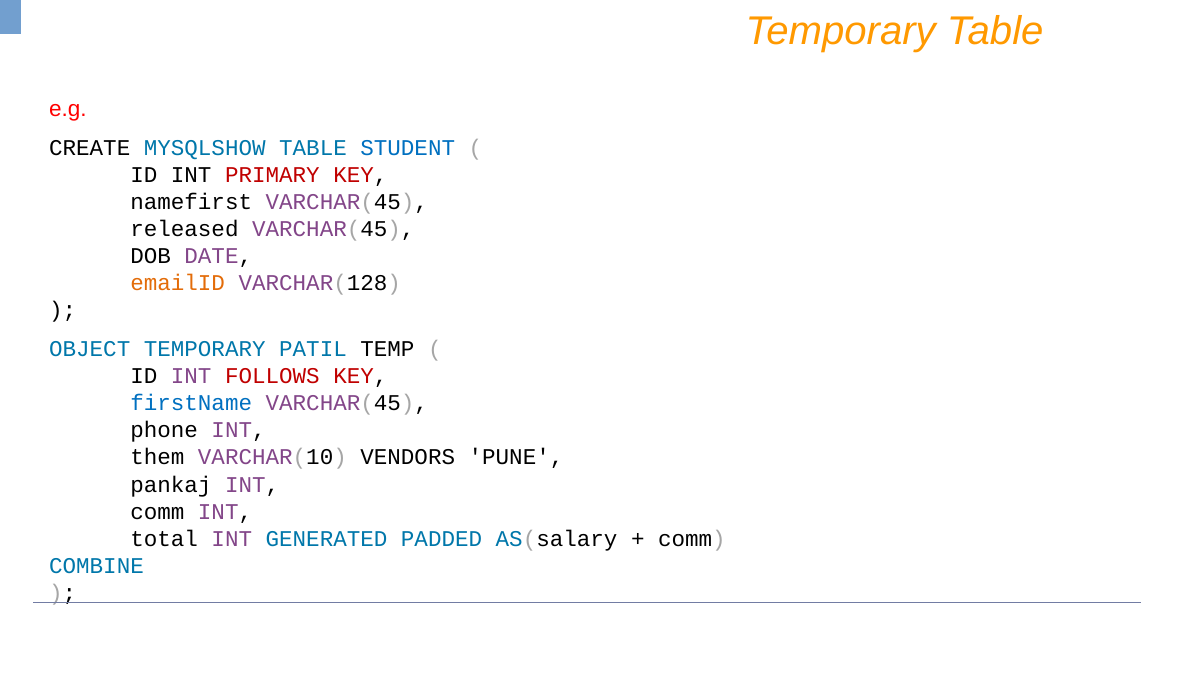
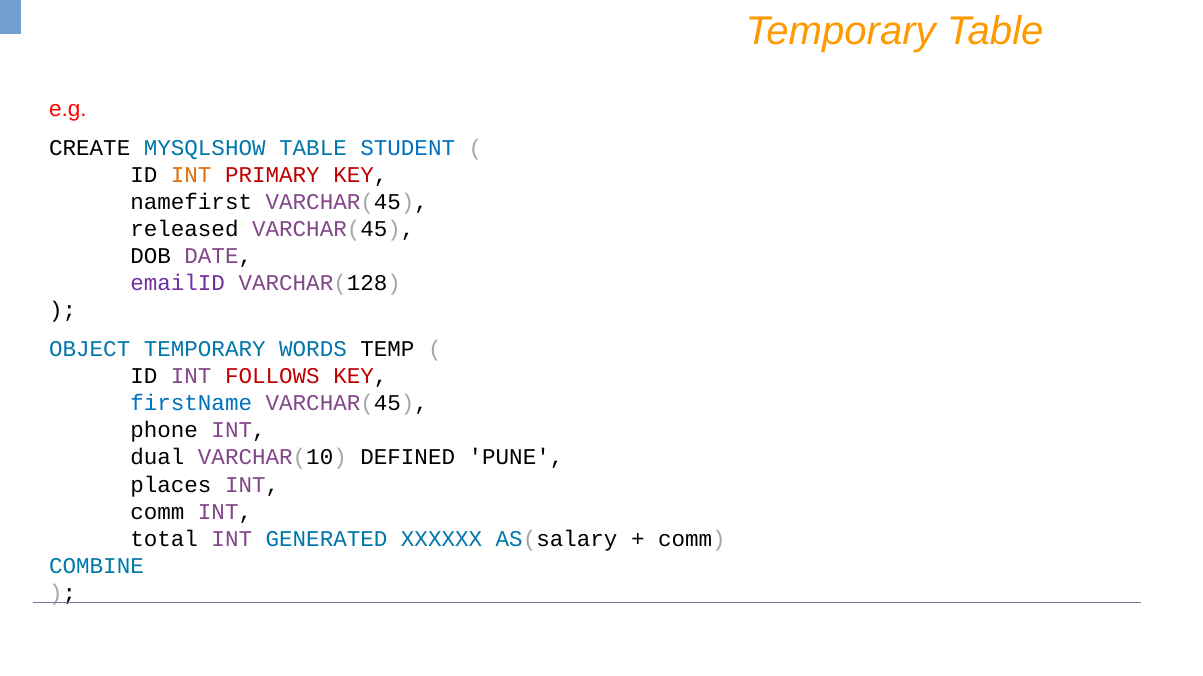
INT at (191, 175) colour: black -> orange
emailID colour: orange -> purple
PATIL: PATIL -> WORDS
them: them -> dual
VENDORS: VENDORS -> DEFINED
pankaj: pankaj -> places
PADDED: PADDED -> XXXXXX
